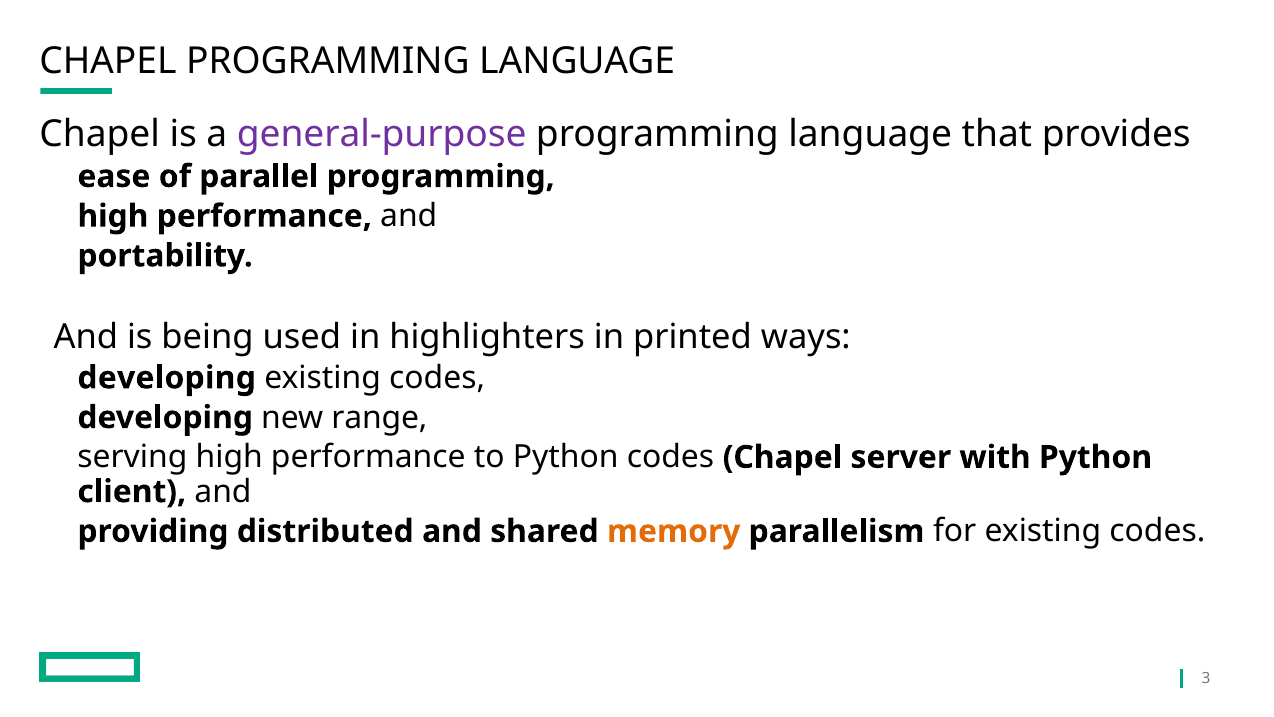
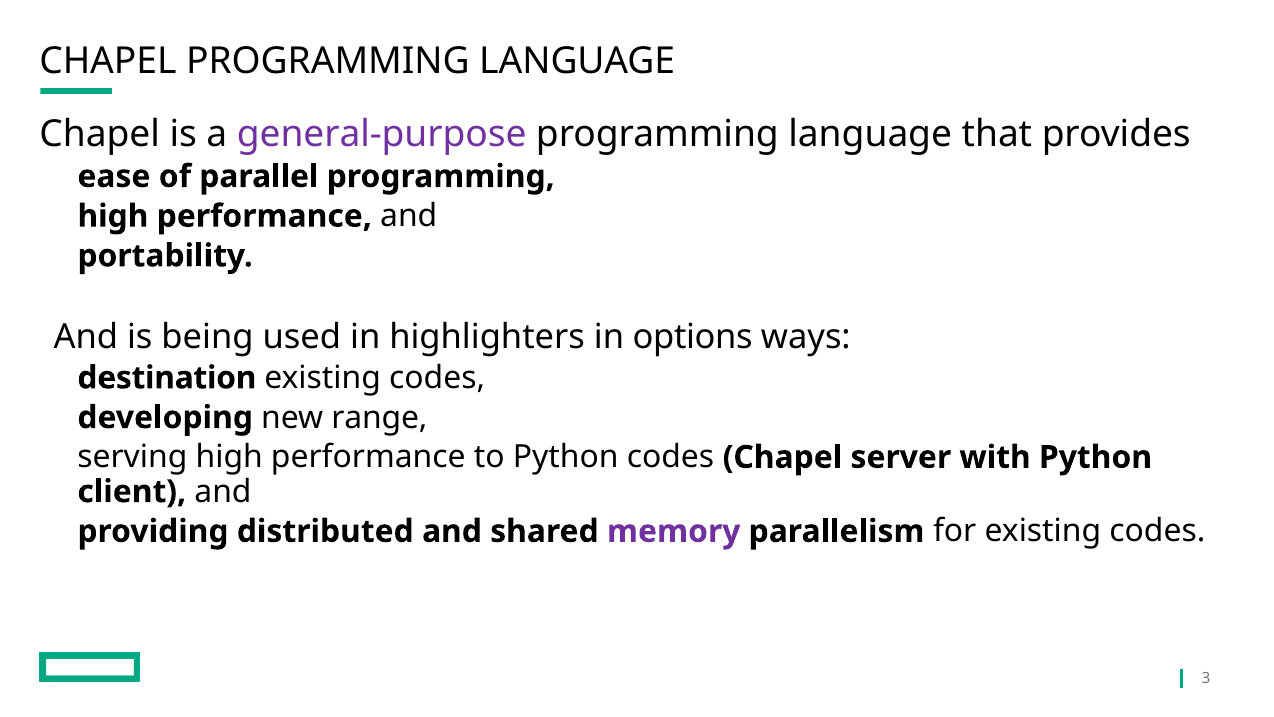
printed: printed -> options
developing at (167, 378): developing -> destination
memory colour: orange -> purple
